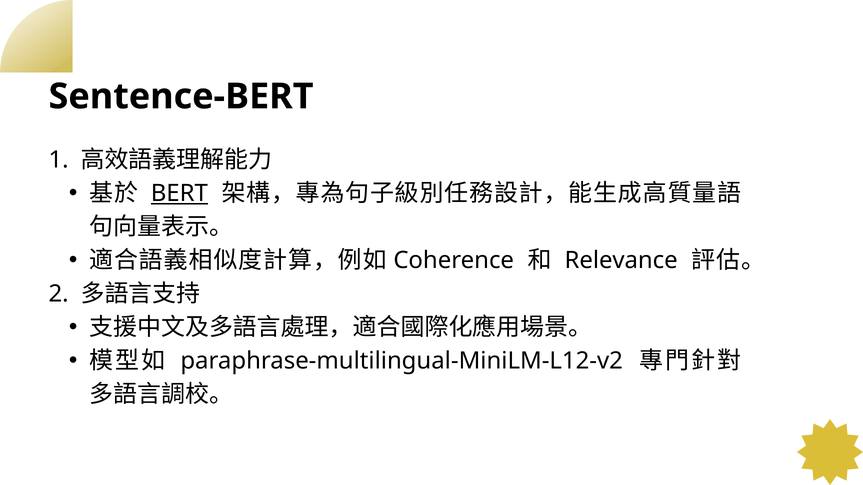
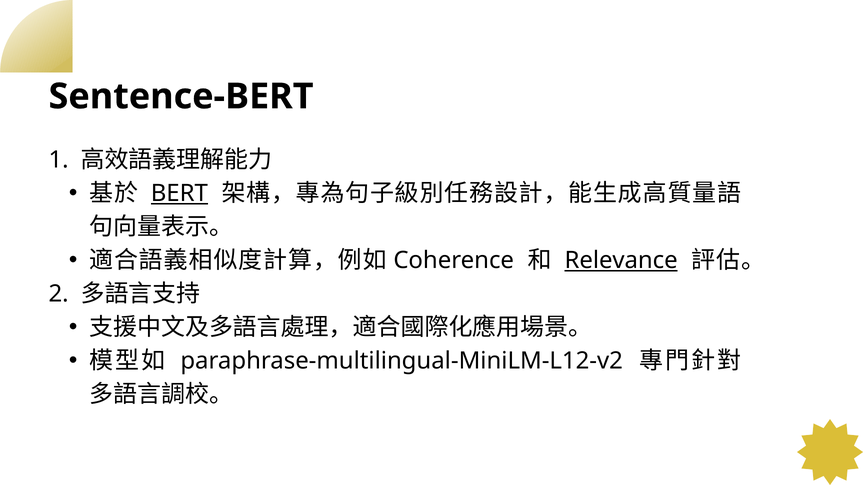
Relevance underline: none -> present
